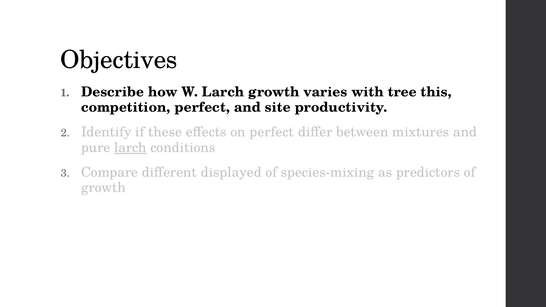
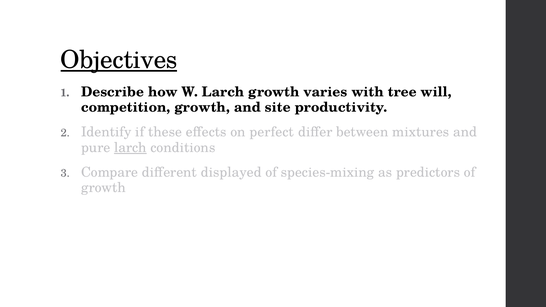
Objectives underline: none -> present
this: this -> will
competition perfect: perfect -> growth
